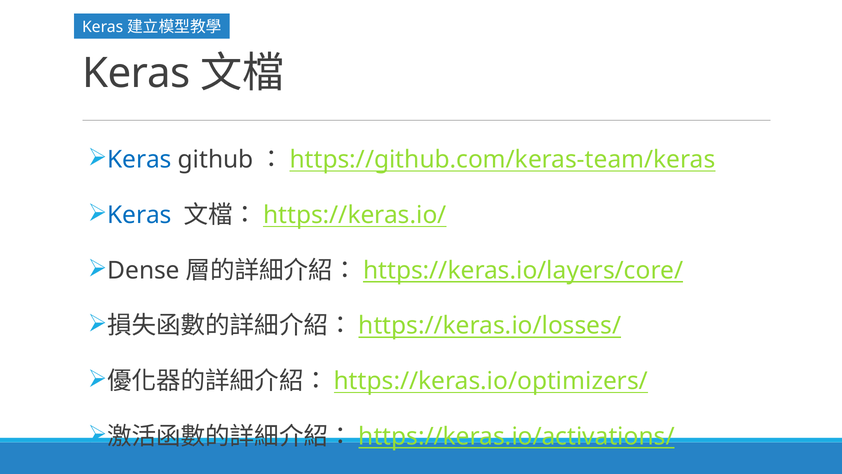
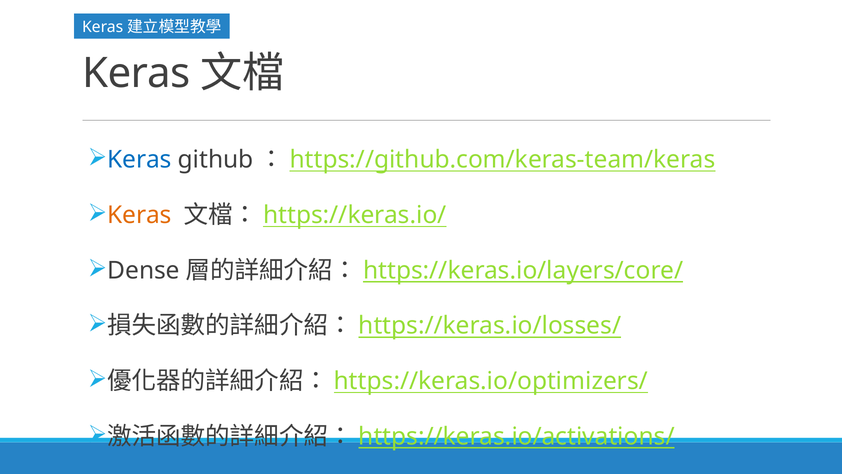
Keras at (139, 215) colour: blue -> orange
